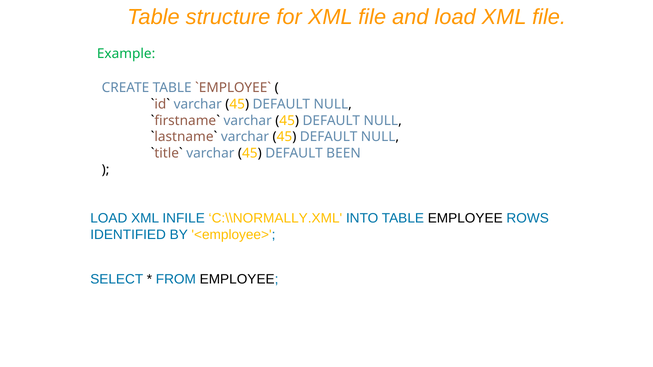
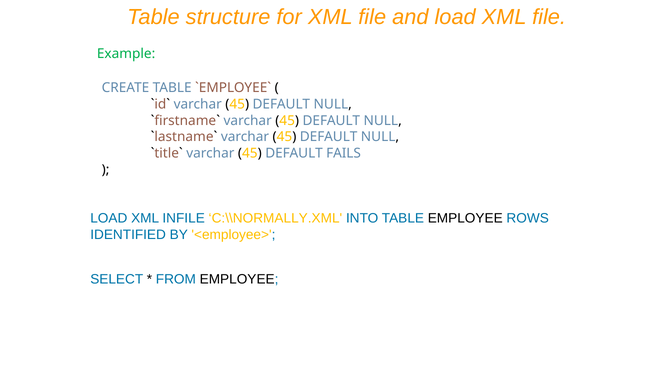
BEEN: BEEN -> FAILS
